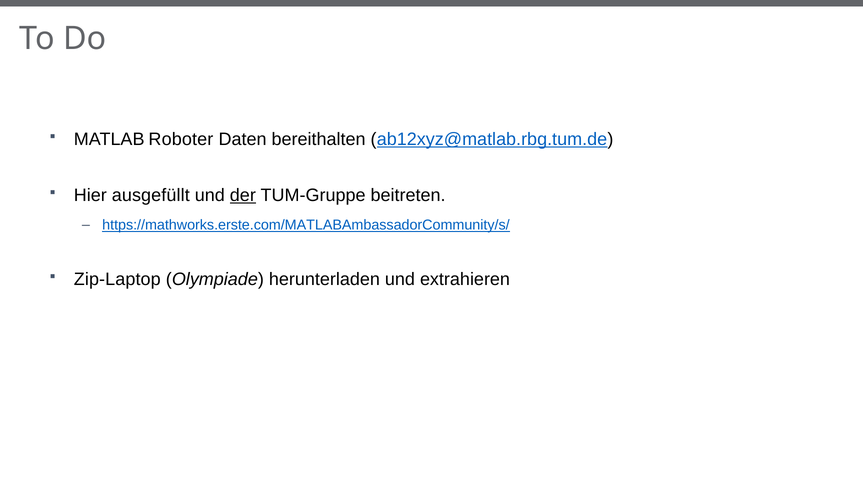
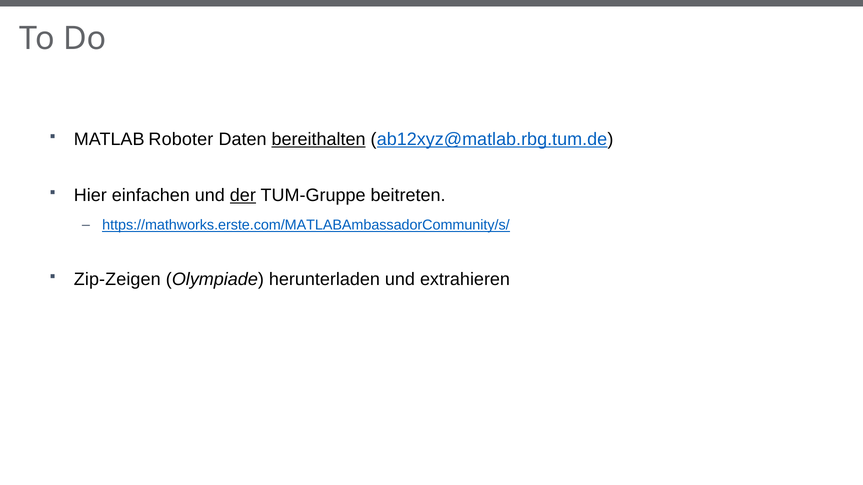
bereithalten underline: none -> present
ausgefüllt: ausgefüllt -> einfachen
Zip-Laptop: Zip-Laptop -> Zip-Zeigen
